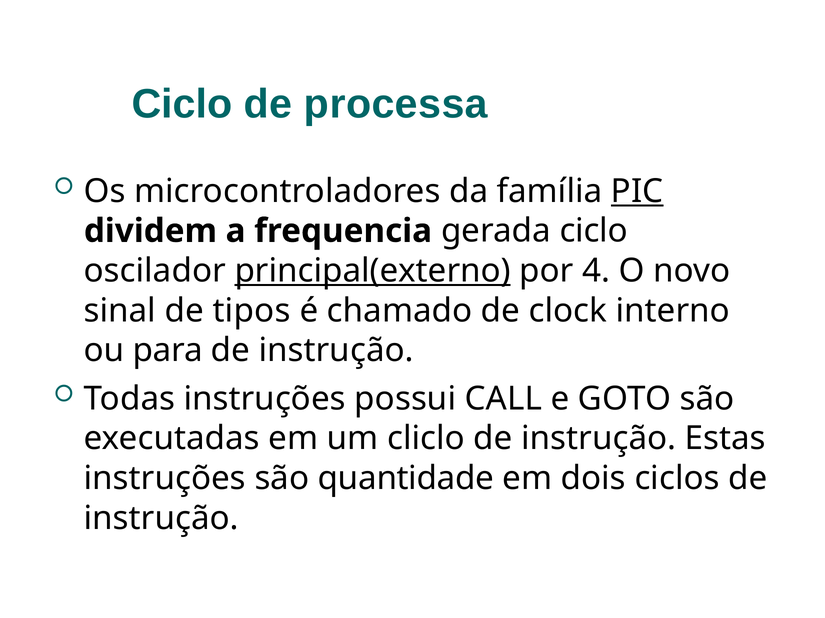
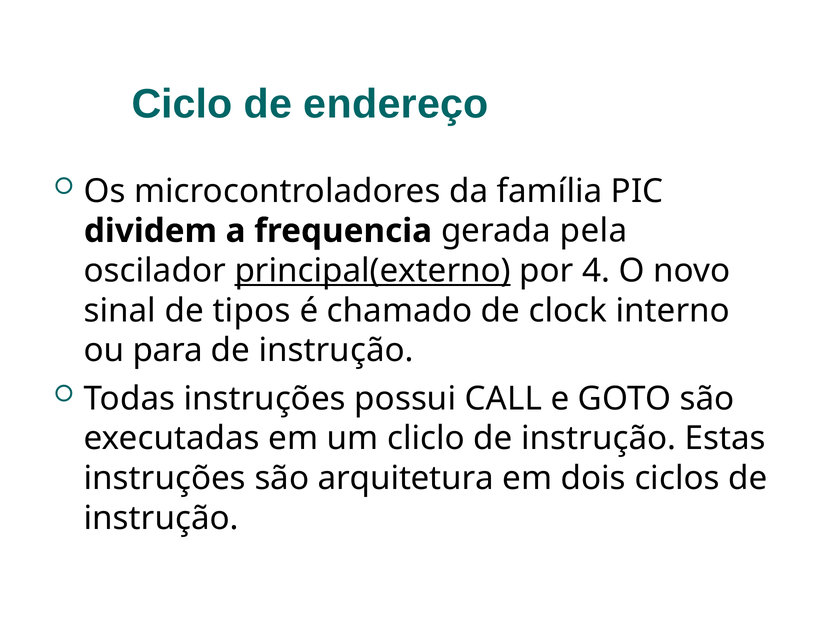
processa: processa -> endereço
PIC underline: present -> none
gerada ciclo: ciclo -> pela
quantidade: quantidade -> arquitetura
